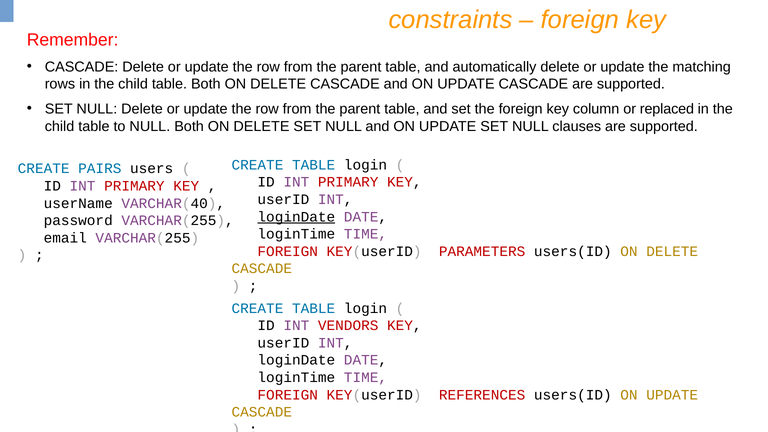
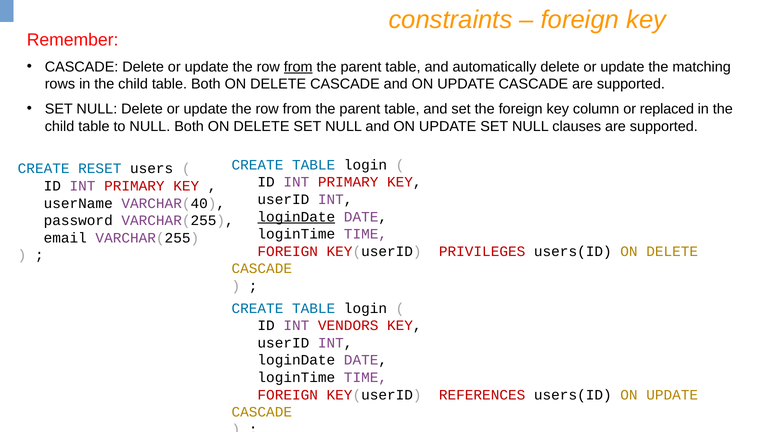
from at (298, 67) underline: none -> present
PAIRS: PAIRS -> RESET
PARAMETERS: PARAMETERS -> PRIVILEGES
